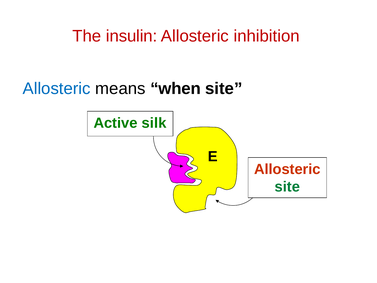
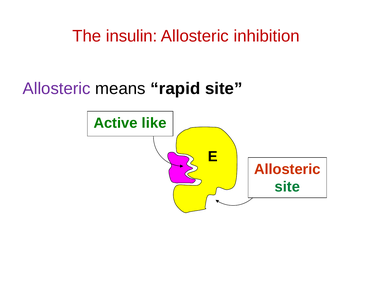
Allosteric at (57, 89) colour: blue -> purple
when: when -> rapid
silk: silk -> like
